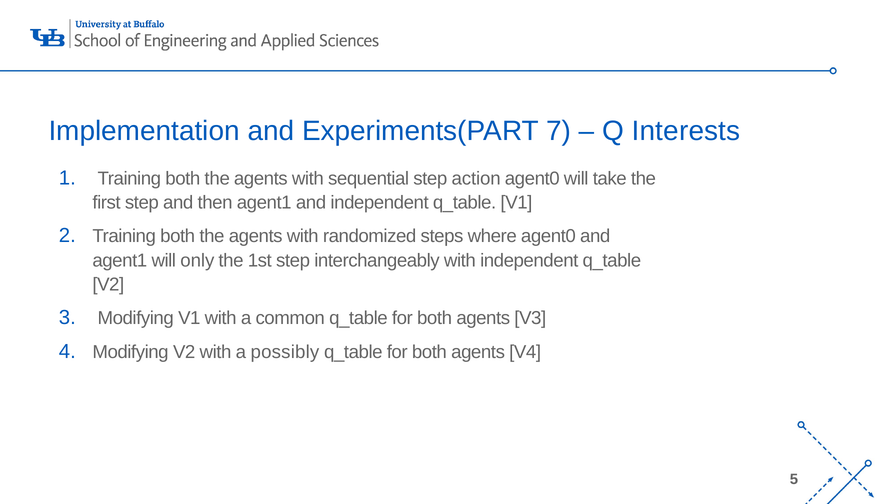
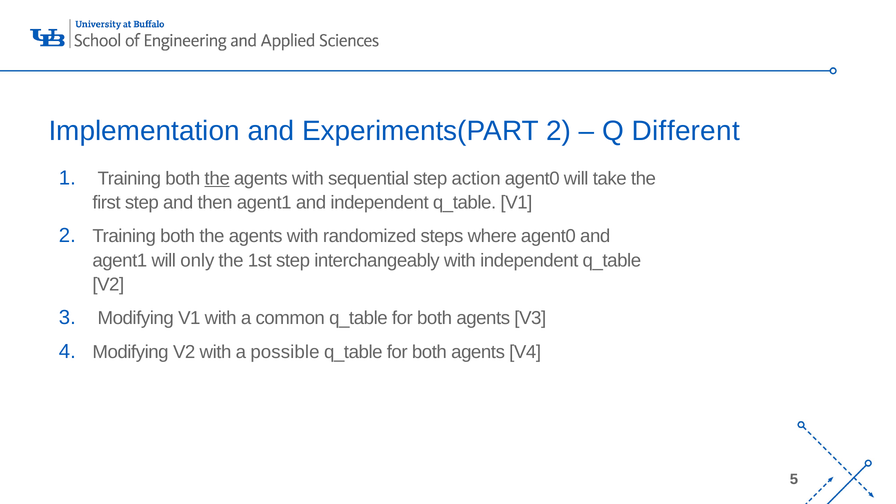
Experiments(PART 7: 7 -> 2
Interests: Interests -> Different
the at (217, 178) underline: none -> present
possibly: possibly -> possible
